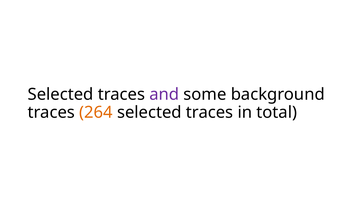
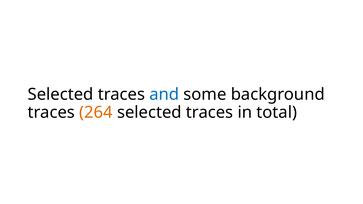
and colour: purple -> blue
